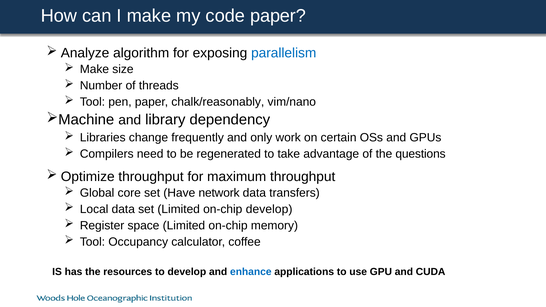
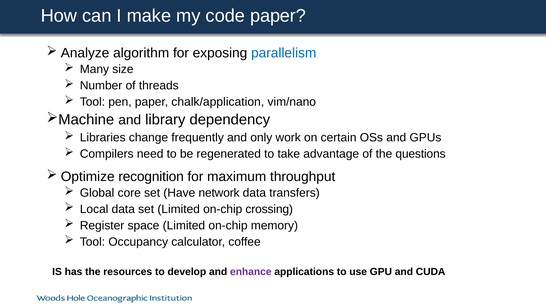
Make at (94, 69): Make -> Many
chalk/reasonably: chalk/reasonably -> chalk/application
Optimize throughput: throughput -> recognition
on-chip develop: develop -> crossing
enhance colour: blue -> purple
